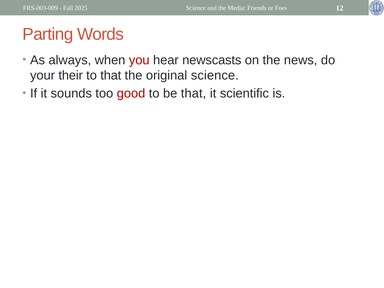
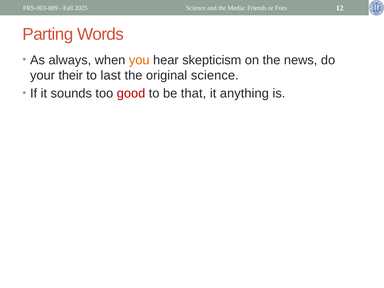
you colour: red -> orange
newscasts: newscasts -> skepticism
to that: that -> last
scientific: scientific -> anything
